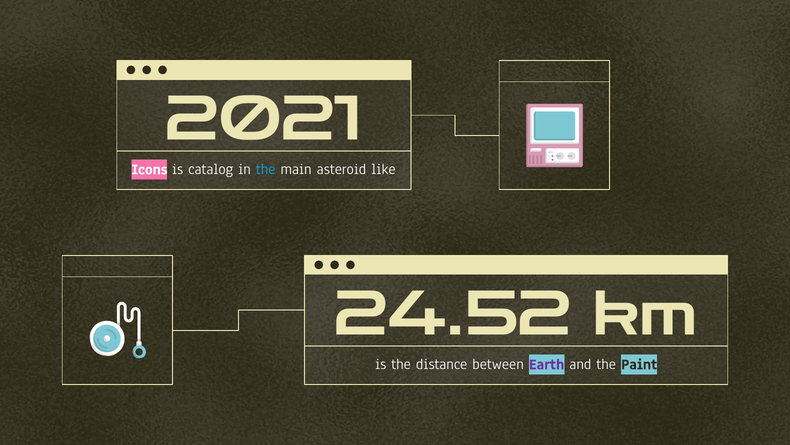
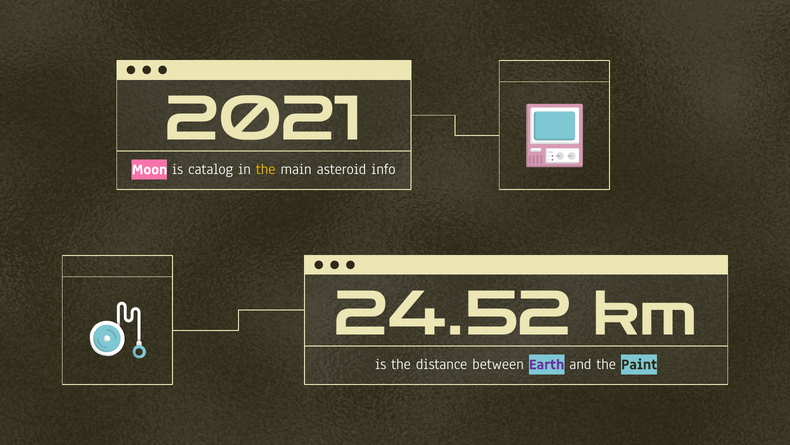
Icons: Icons -> Moon
the at (266, 169) colour: light blue -> yellow
like: like -> info
